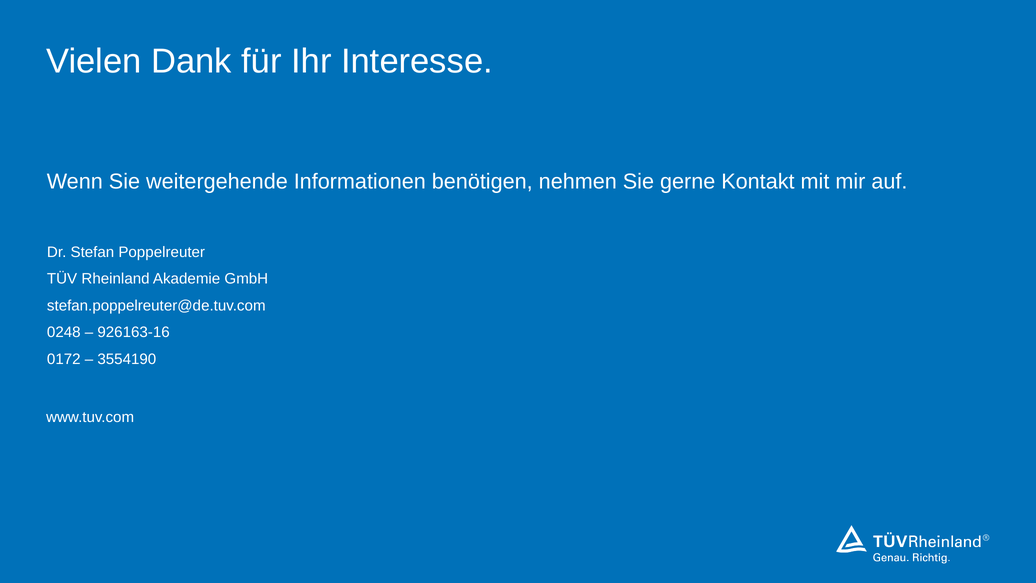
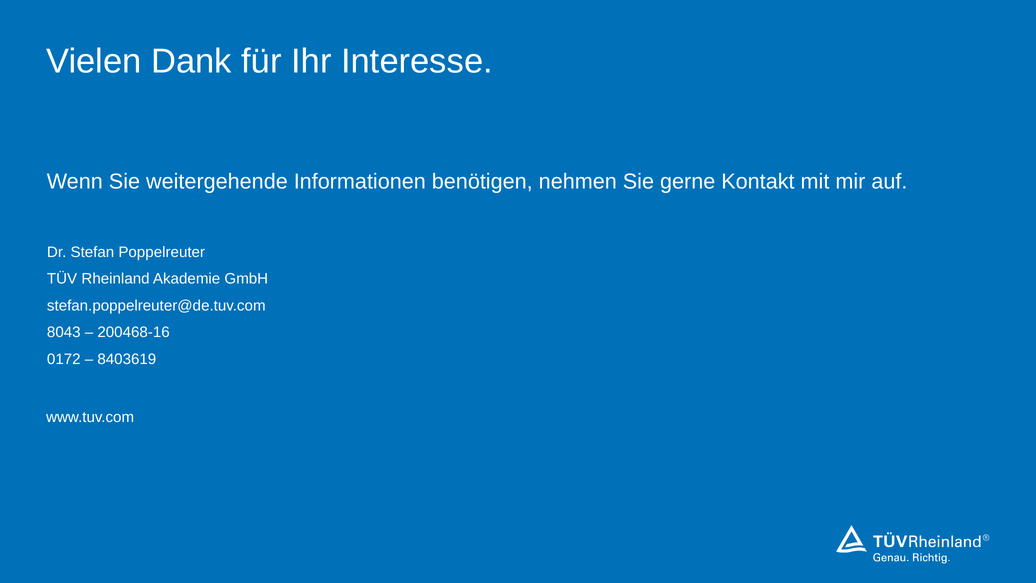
0248: 0248 -> 8043
926163-16: 926163-16 -> 200468-16
3554190: 3554190 -> 8403619
